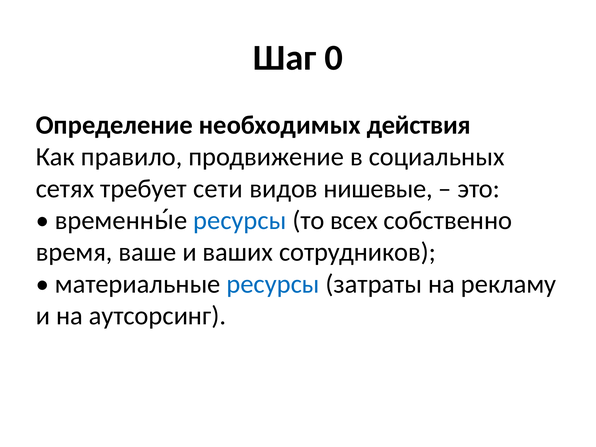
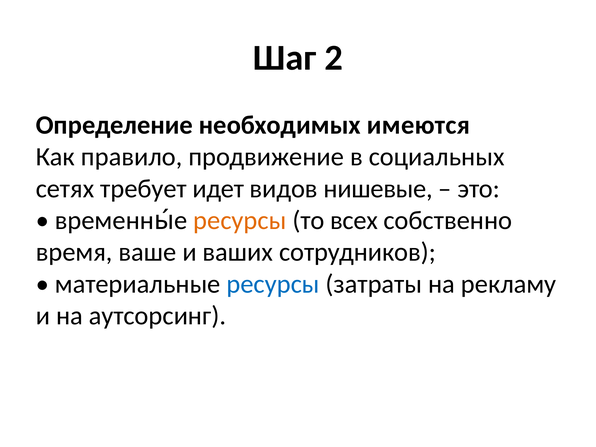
0: 0 -> 2
действия: действия -> имеются
сети: сети -> идет
ресурсы at (240, 220) colour: blue -> orange
